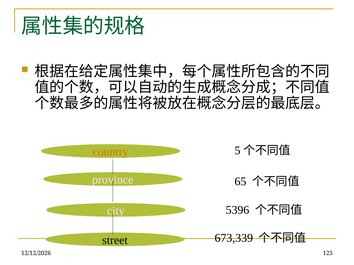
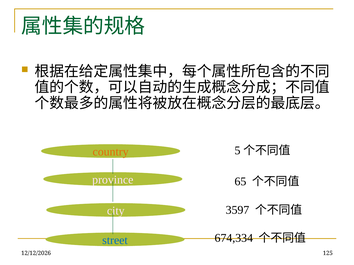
5396: 5396 -> 3597
673,339: 673,339 -> 674,334
street colour: black -> blue
